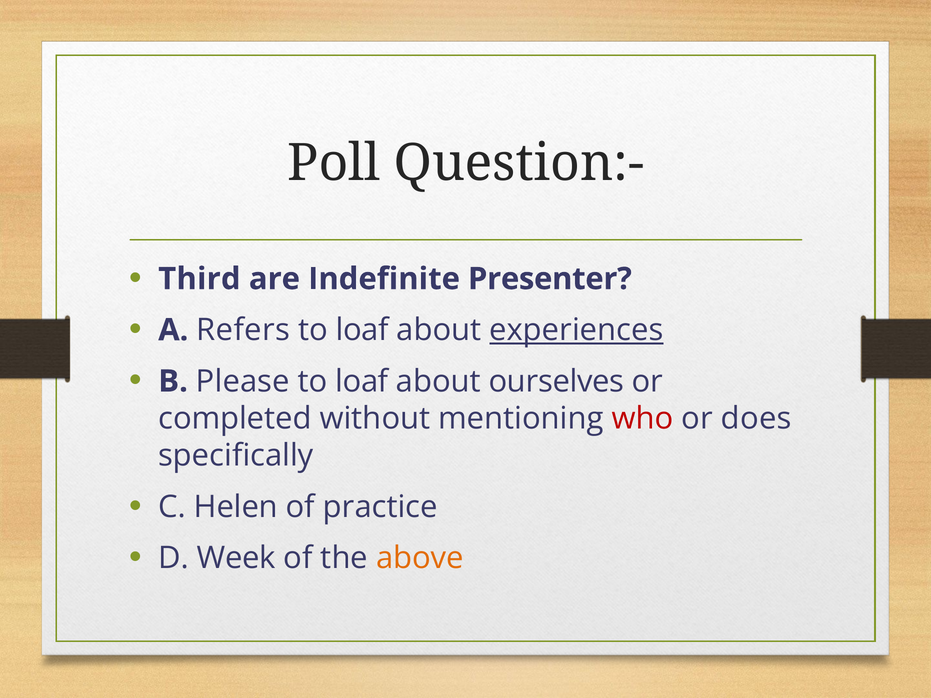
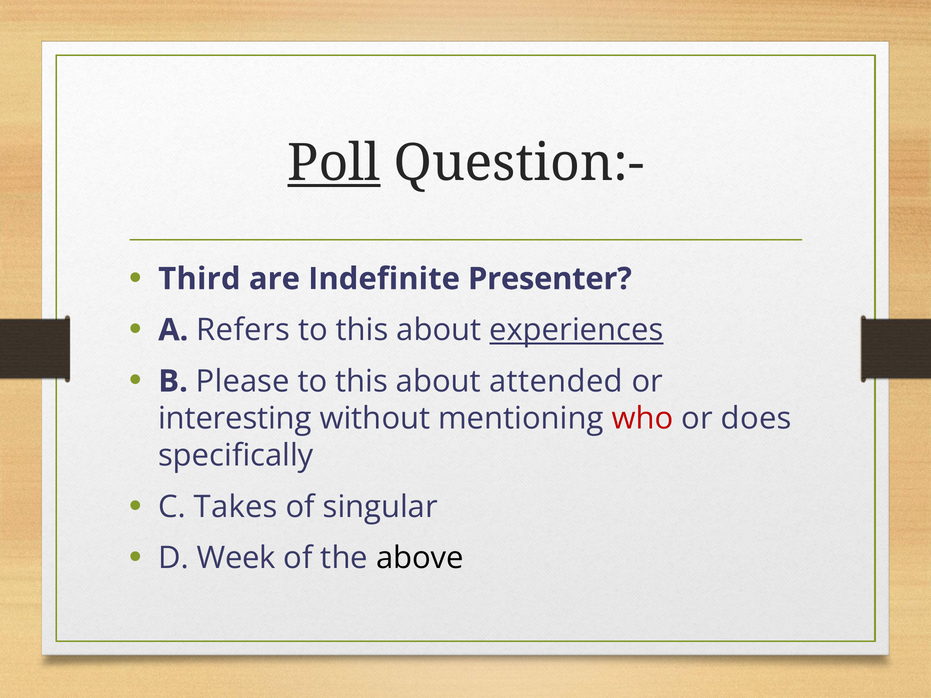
Poll underline: none -> present
loaf at (362, 330): loaf -> this
loaf at (362, 381): loaf -> this
ourselves: ourselves -> attended
completed: completed -> interesting
Helen: Helen -> Takes
practice: practice -> singular
above colour: orange -> black
